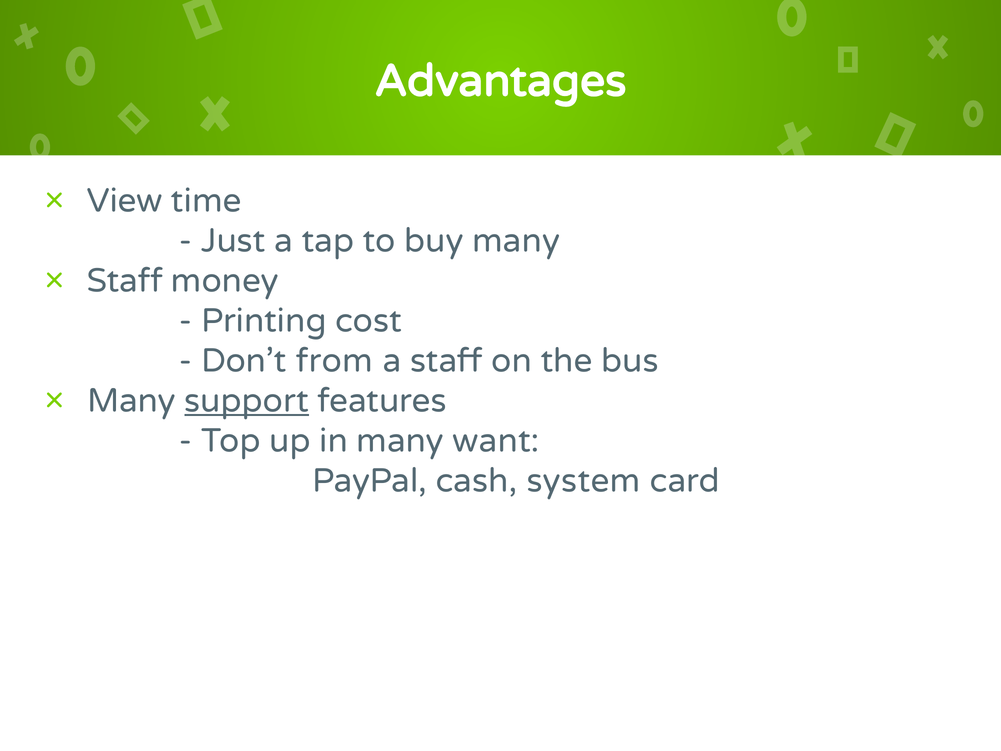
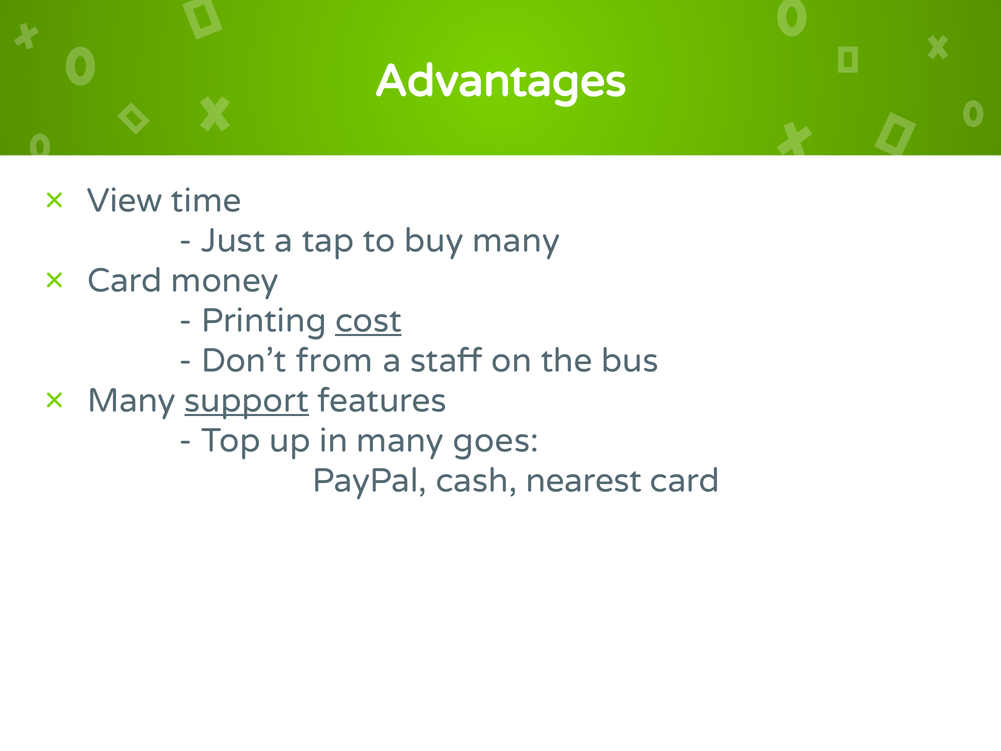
Staff at (125, 281): Staff -> Card
cost underline: none -> present
want: want -> goes
system: system -> nearest
